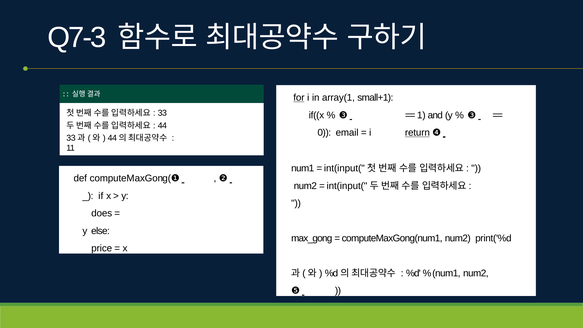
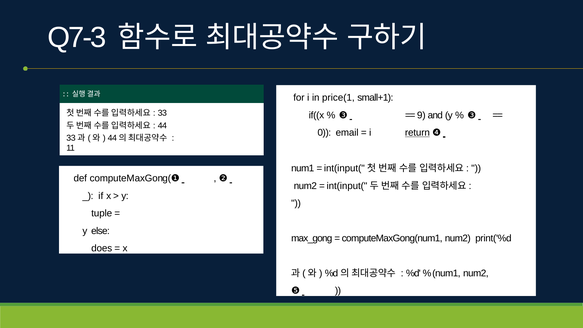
for underline: present -> none
array(1: array(1 -> price(1
1: 1 -> 9
does: does -> tuple
price: price -> does
